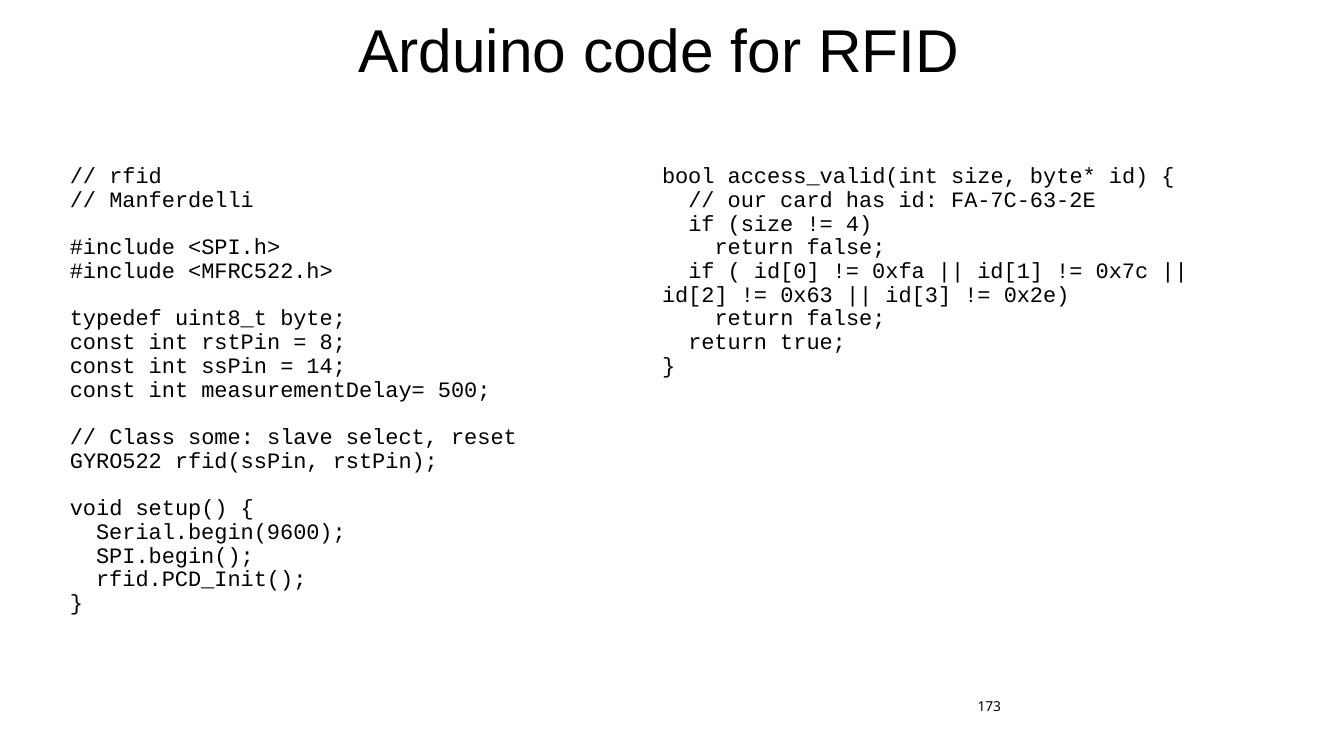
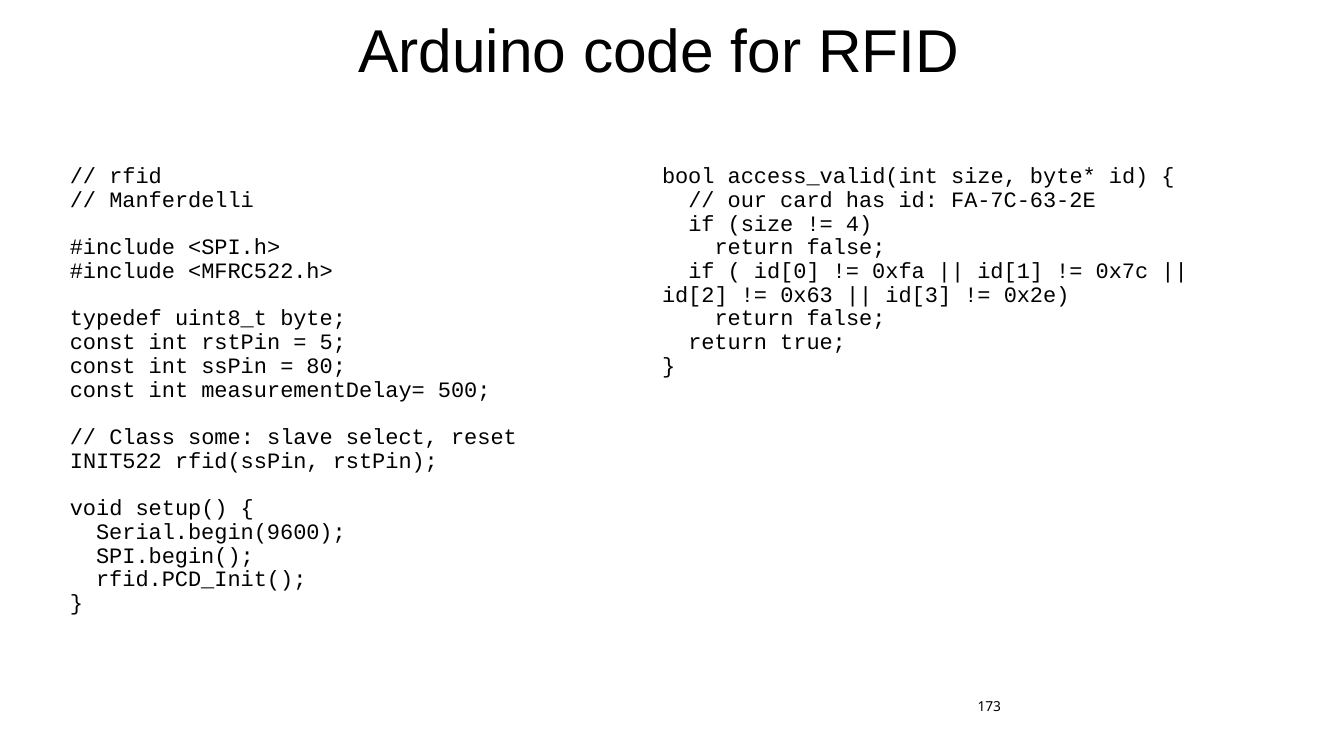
8: 8 -> 5
14: 14 -> 80
GYRO522: GYRO522 -> INIT522
